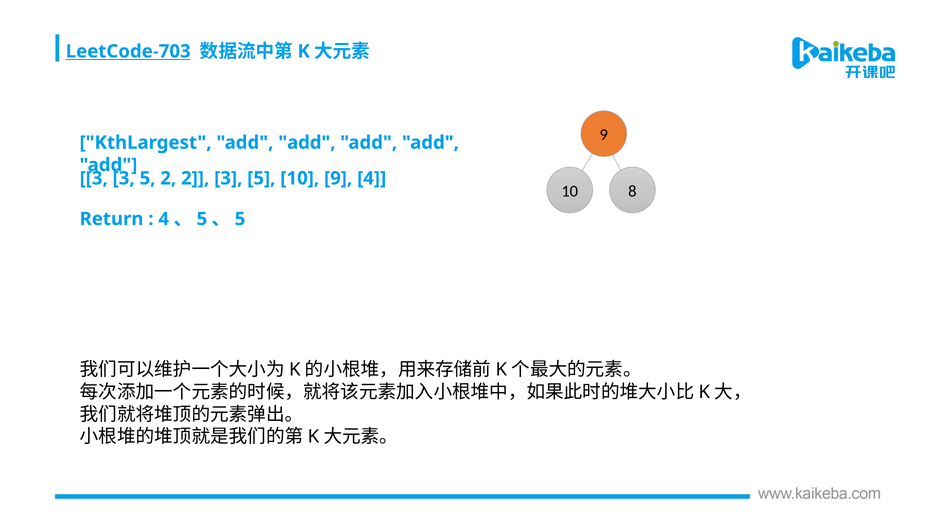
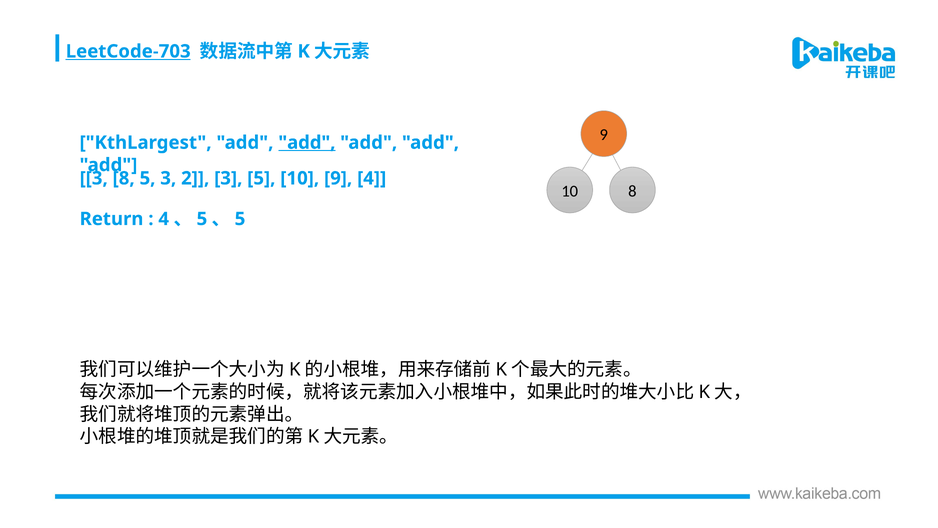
add at (307, 143) underline: none -> present
3 3: 3 -> 8
5 2: 2 -> 3
